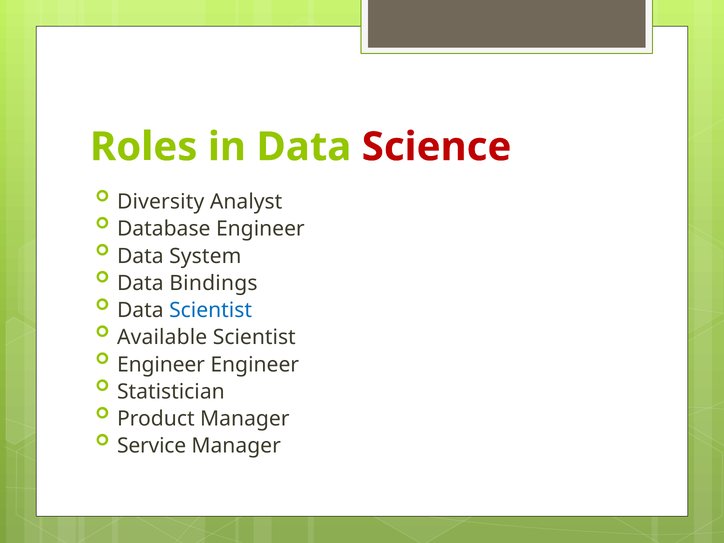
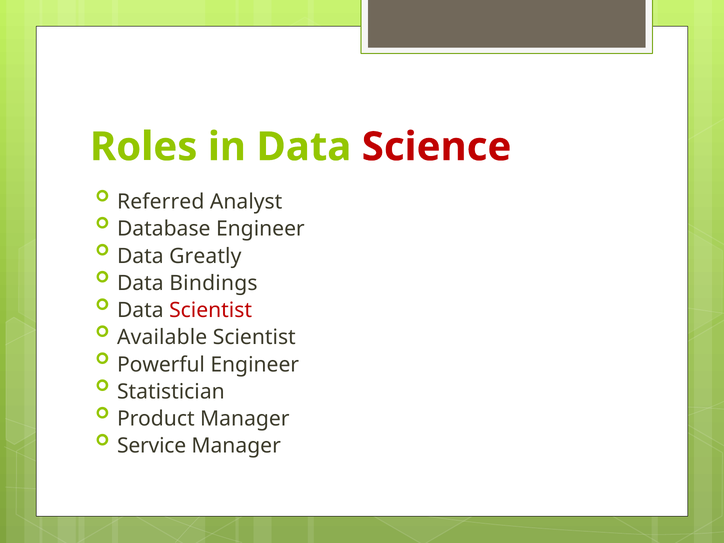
Diversity: Diversity -> Referred
System: System -> Greatly
Scientist at (211, 310) colour: blue -> red
Engineer at (161, 365): Engineer -> Powerful
